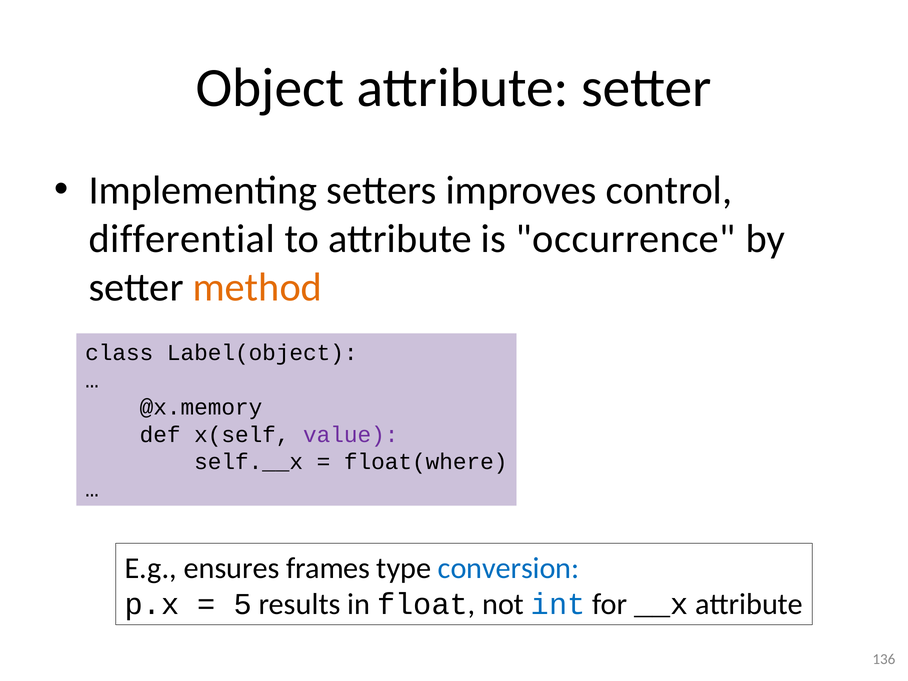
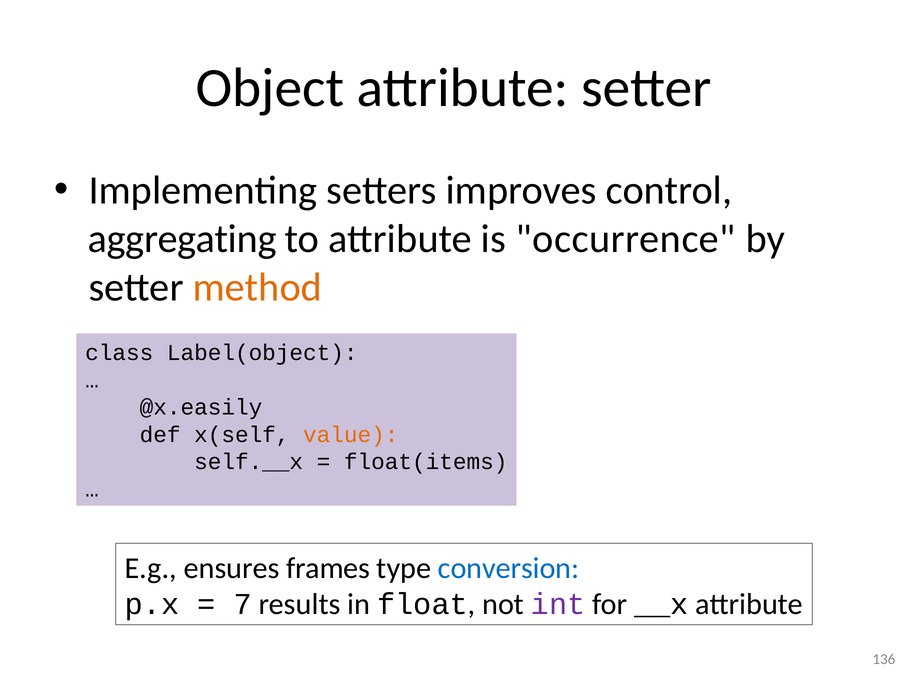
differential: differential -> aggregating
@x.memory: @x.memory -> @x.easily
value colour: purple -> orange
float(where: float(where -> float(items
5: 5 -> 7
int colour: blue -> purple
